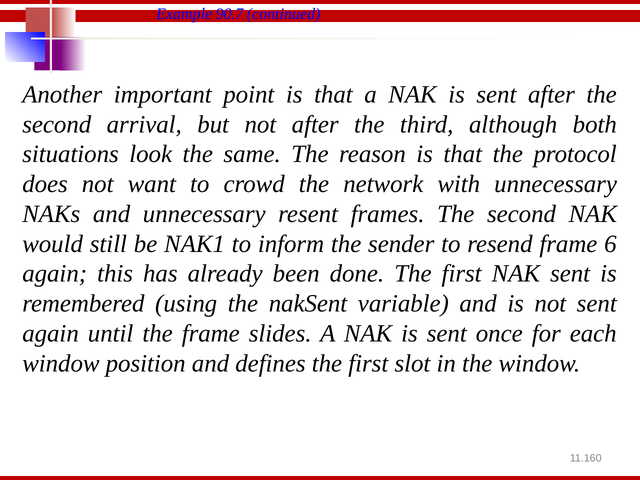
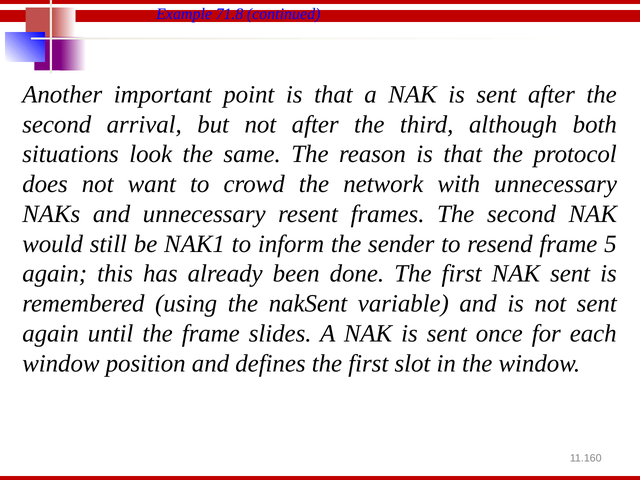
90.7: 90.7 -> 71.8
6: 6 -> 5
